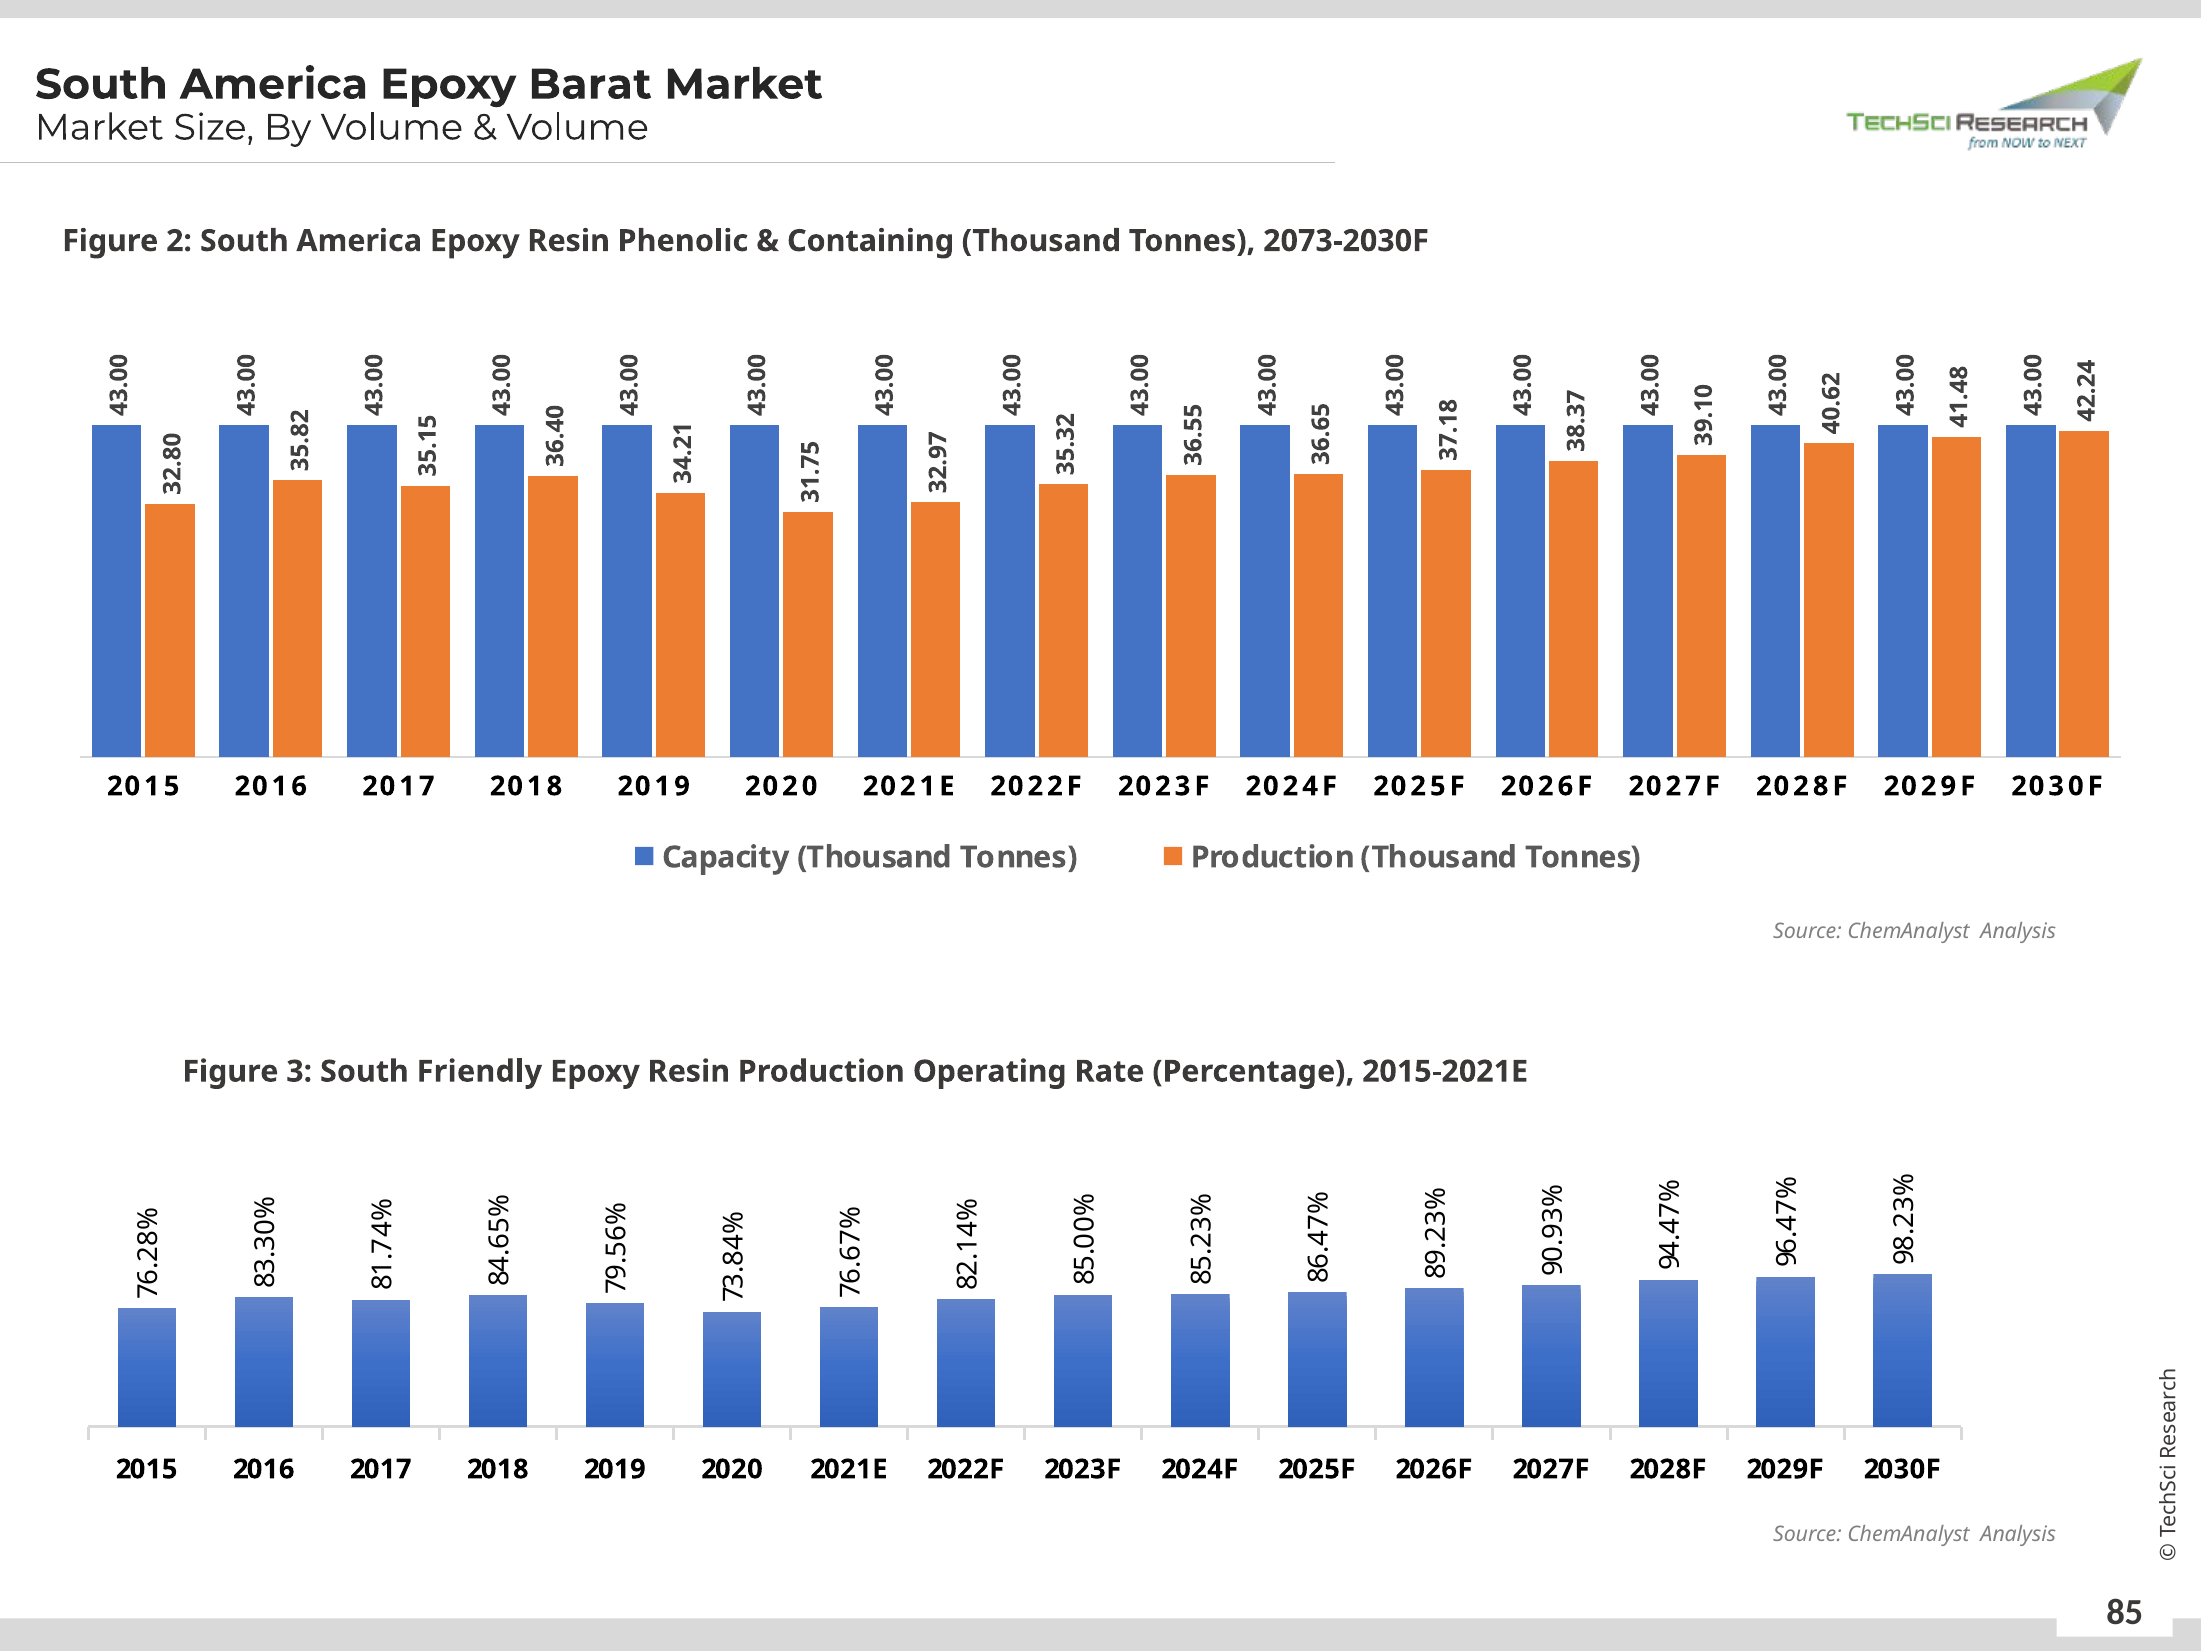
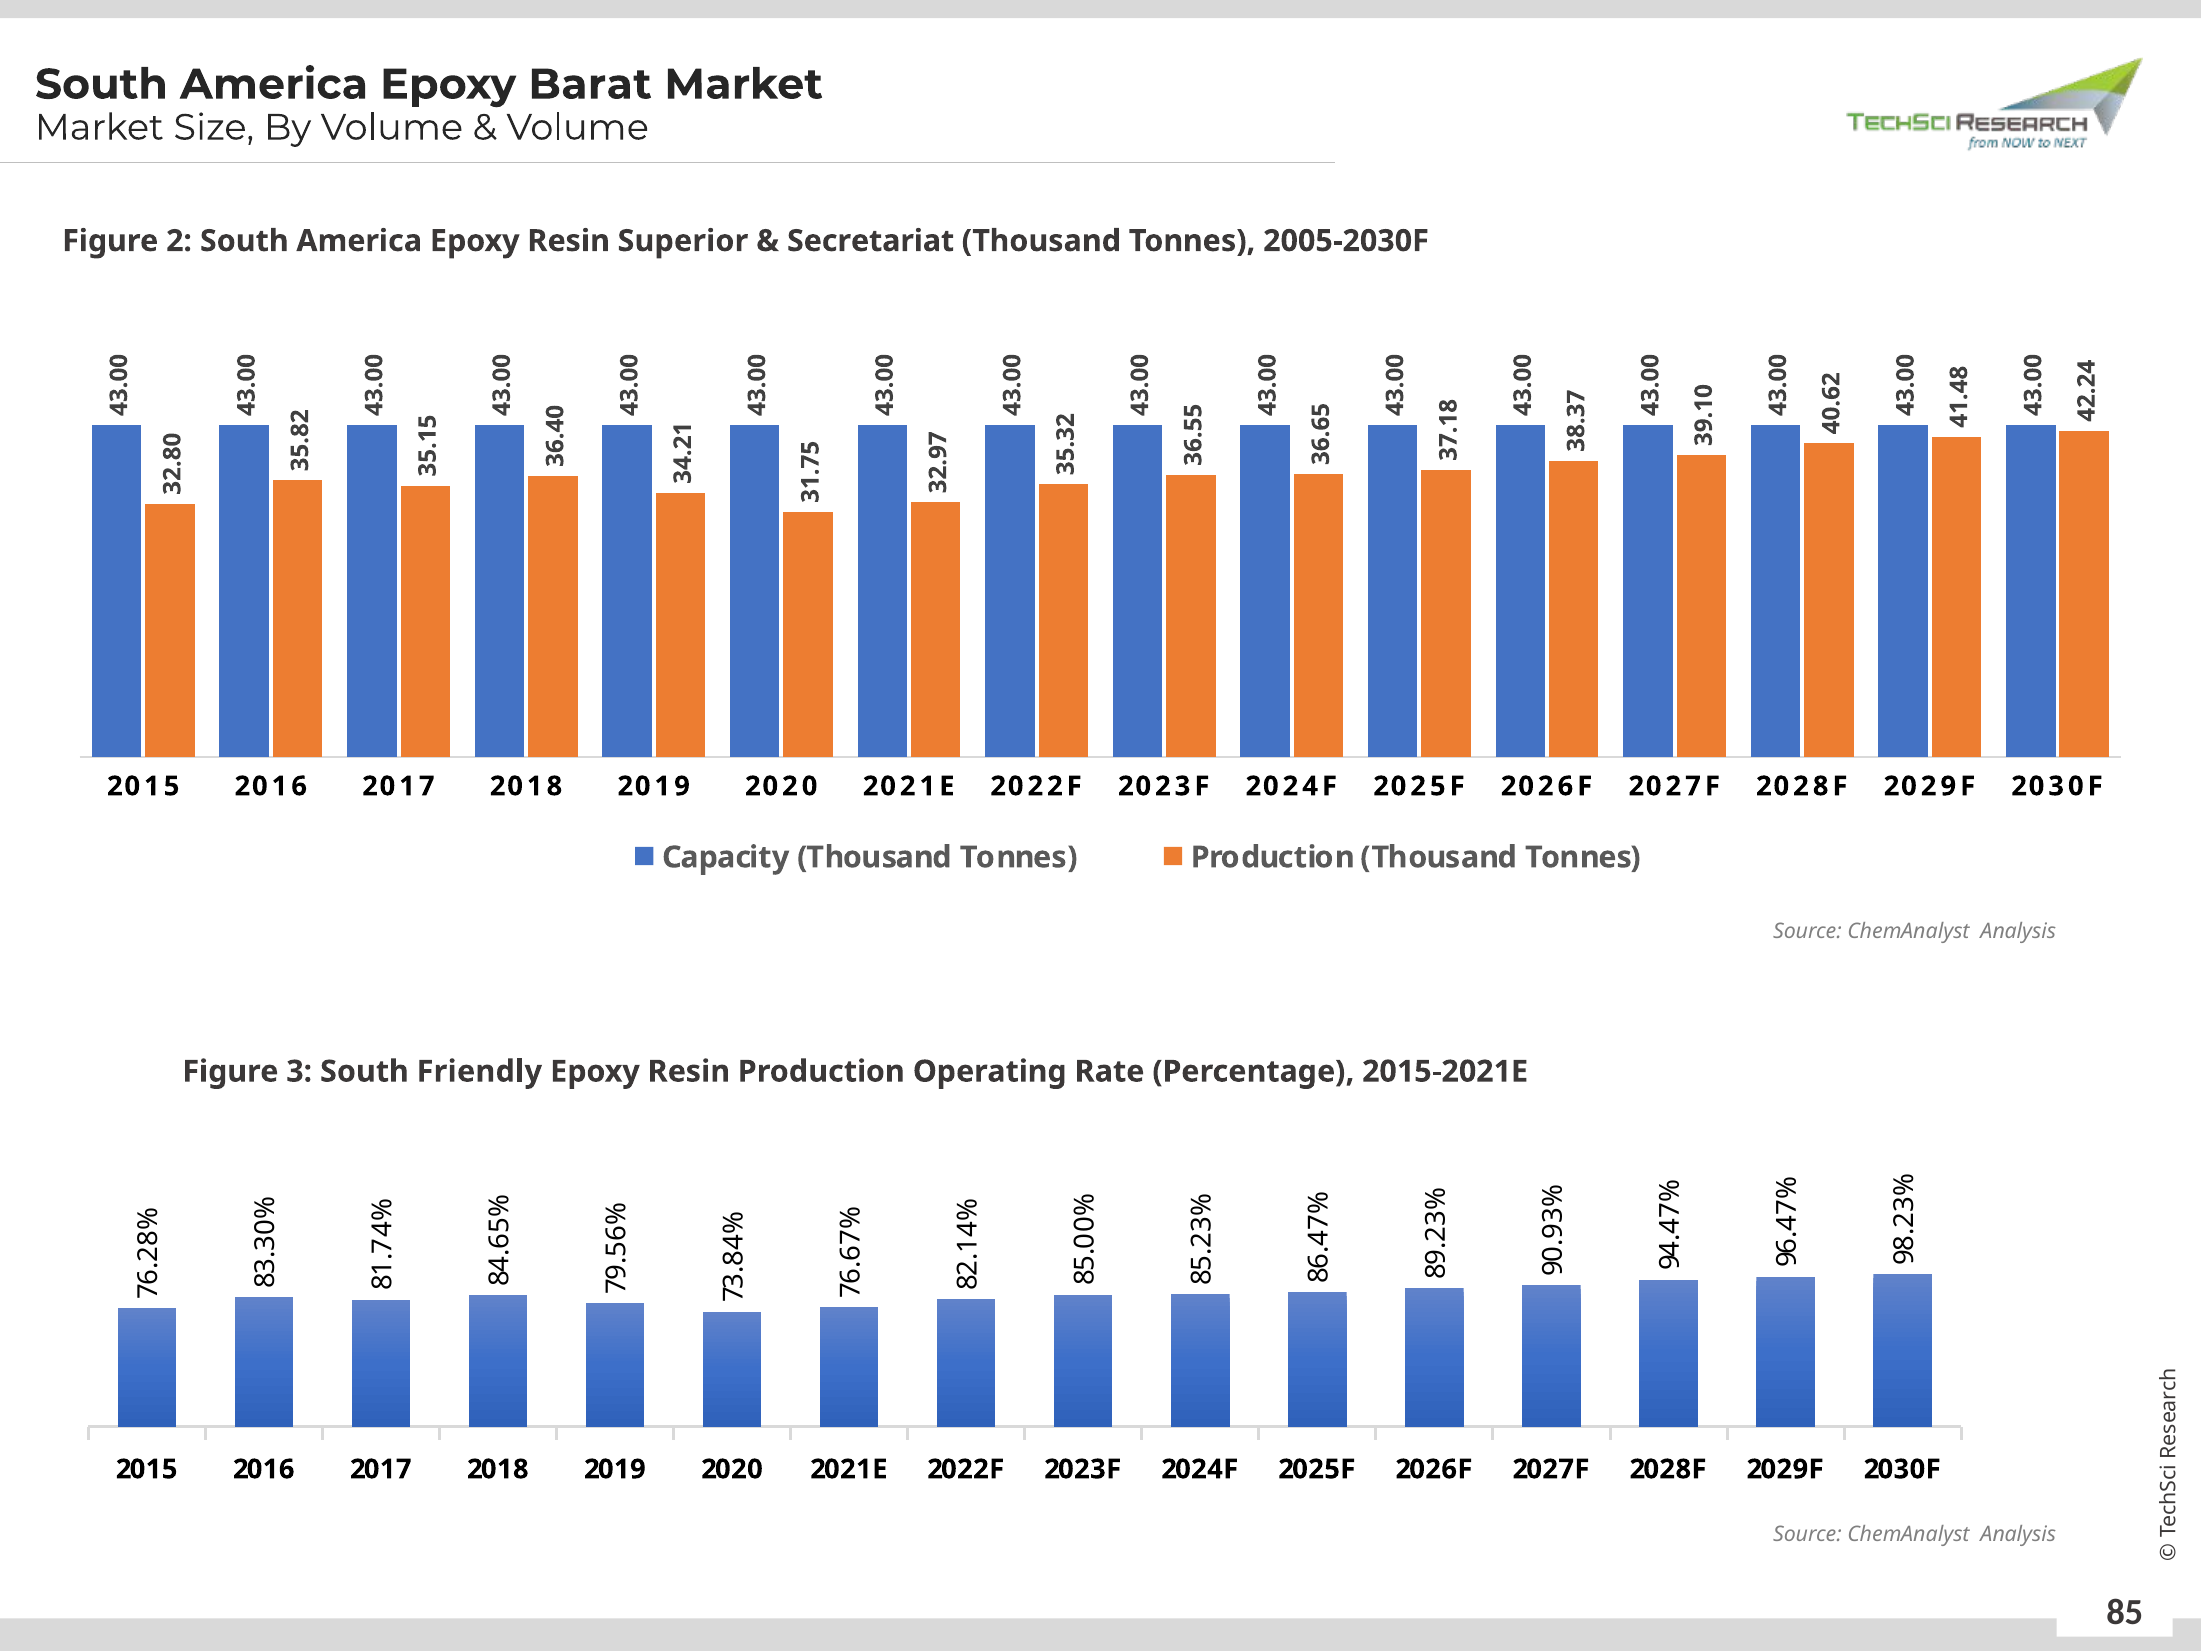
Phenolic: Phenolic -> Superior
Containing: Containing -> Secretariat
2073-2030F: 2073-2030F -> 2005-2030F
